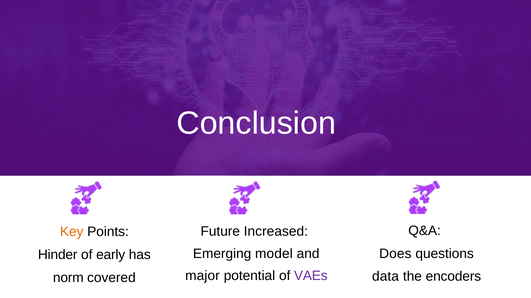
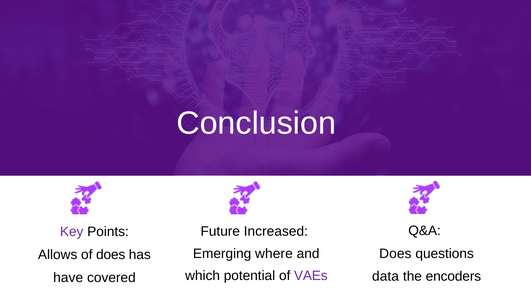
Key colour: orange -> purple
model: model -> where
Hinder: Hinder -> Allows
of early: early -> does
major: major -> which
norm: norm -> have
